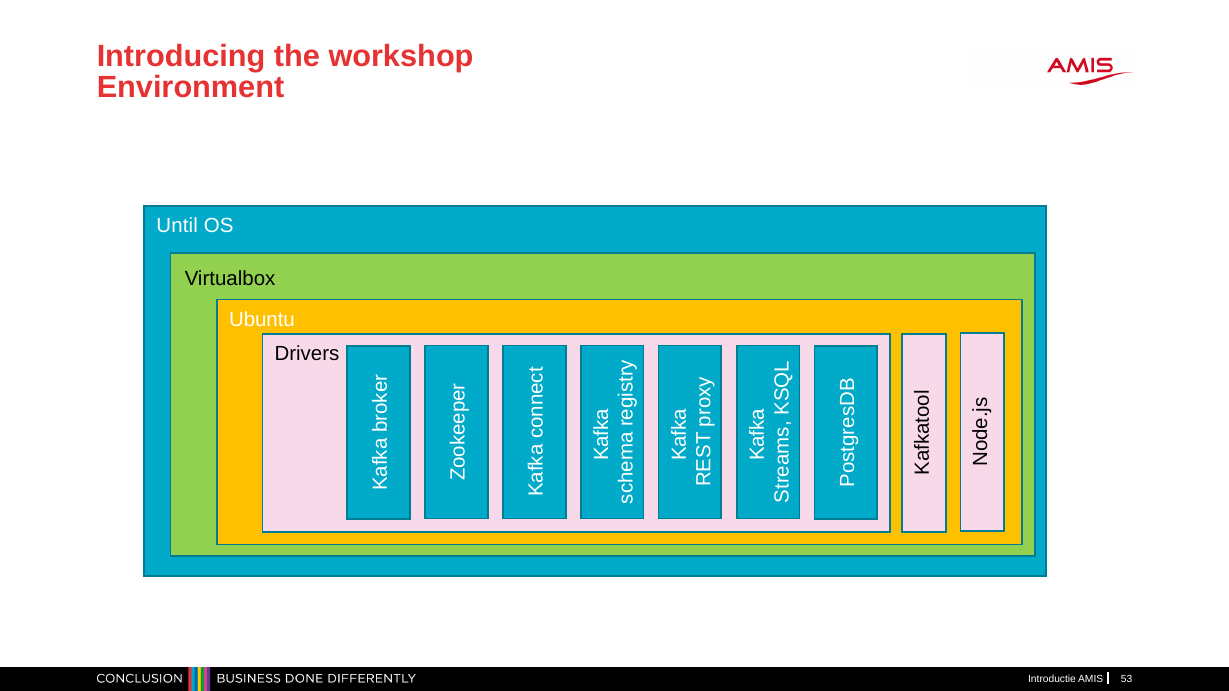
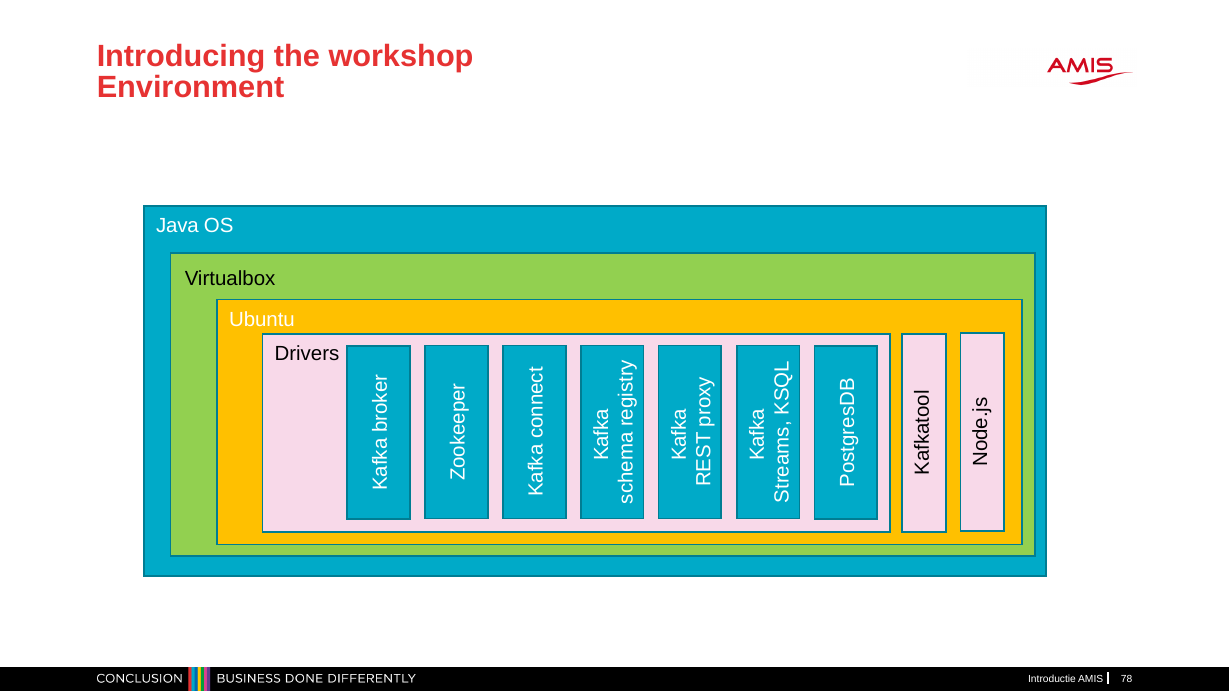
Until: Until -> Java
53: 53 -> 78
